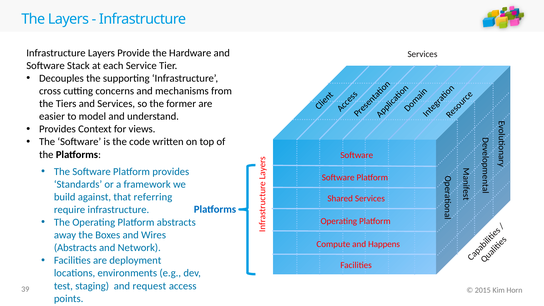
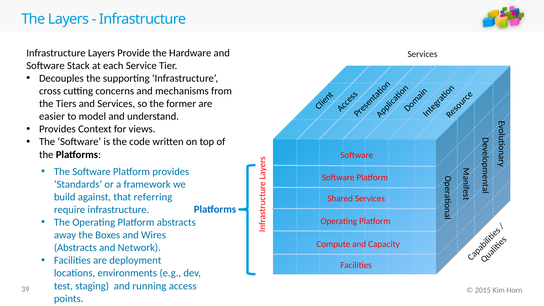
Happens: Happens -> Capacity
request: request -> running
